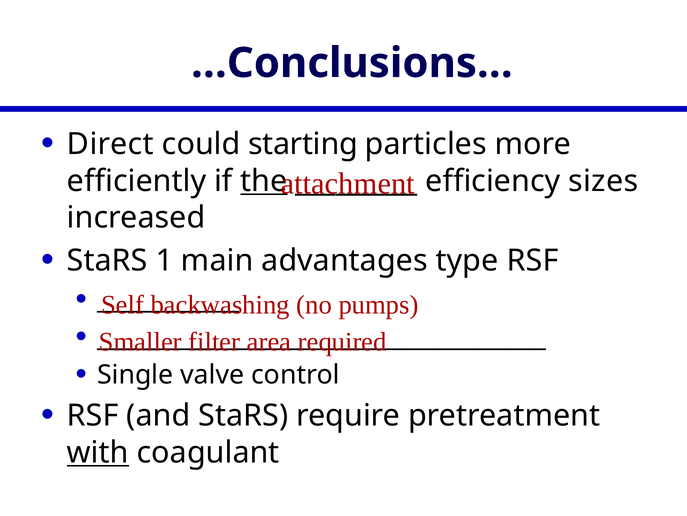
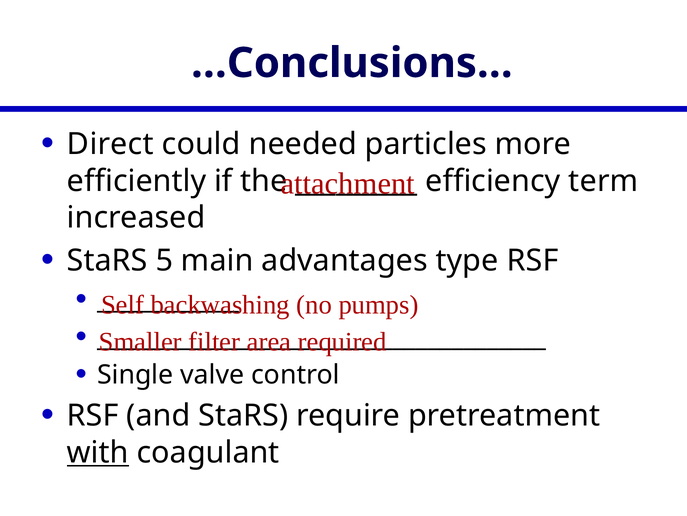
starting: starting -> needed
the underline: present -> none
sizes: sizes -> term
1: 1 -> 5
